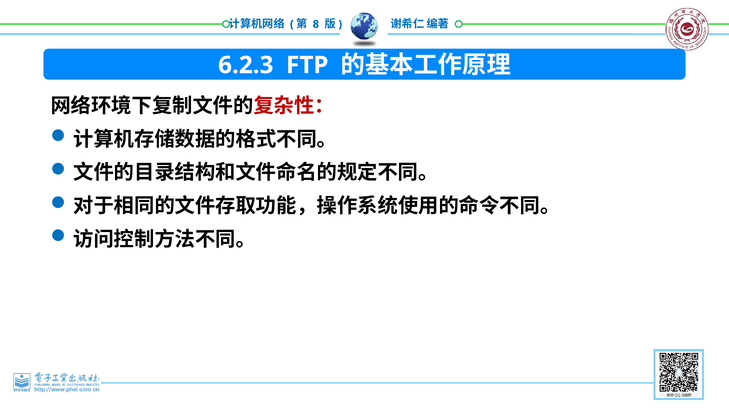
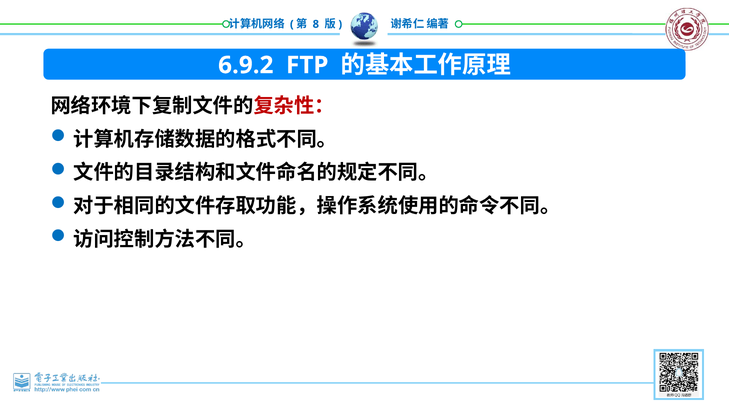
6.2.3: 6.2.3 -> 6.9.2
